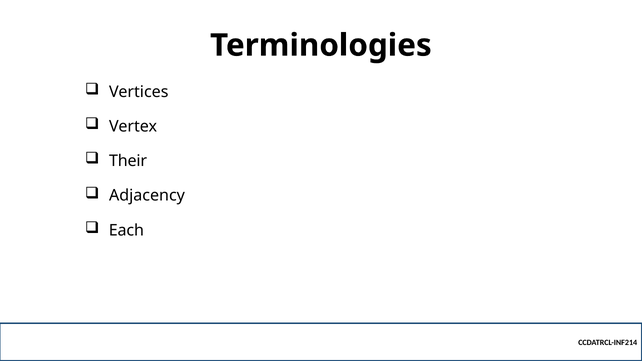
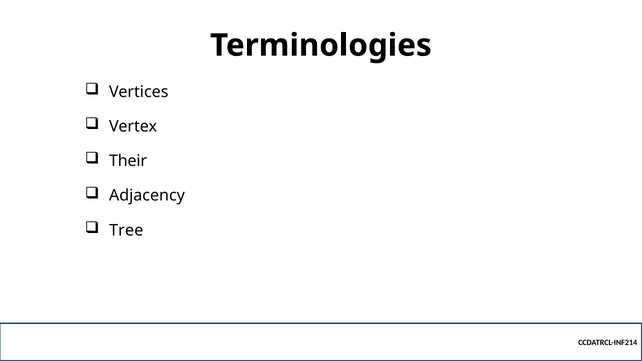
Each: Each -> Tree
